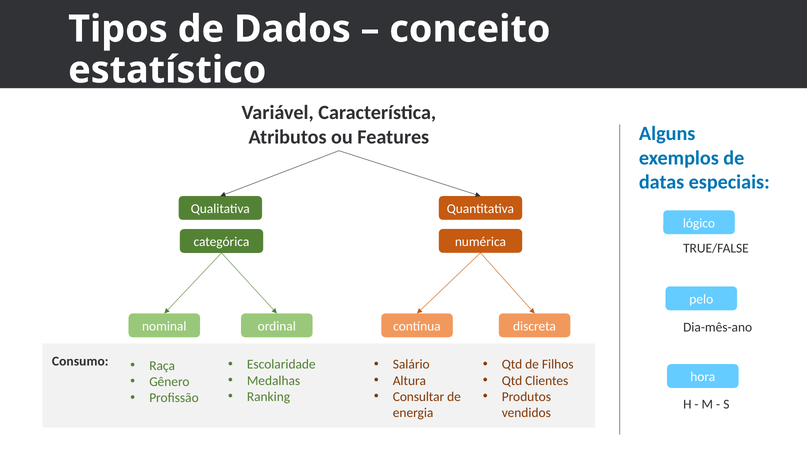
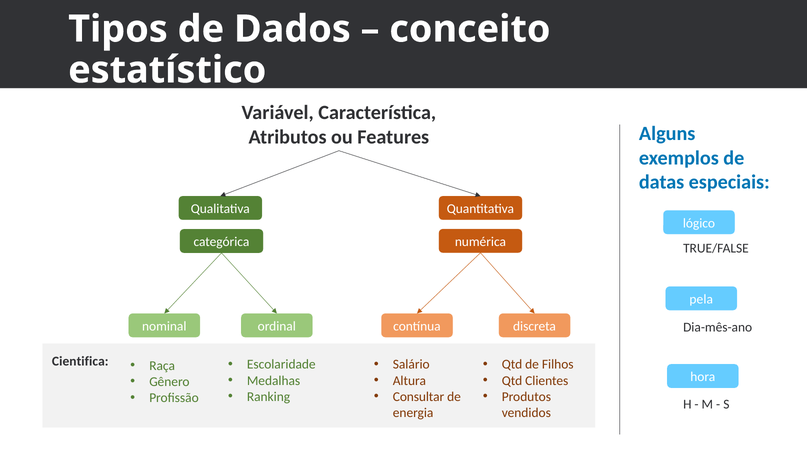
pelo: pelo -> pela
Consumo: Consumo -> Cientifica
